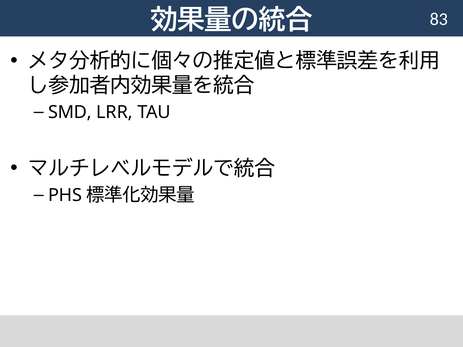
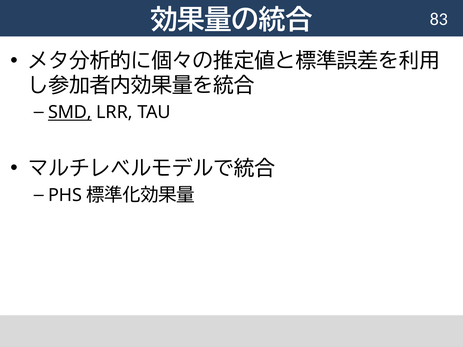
SMD underline: none -> present
